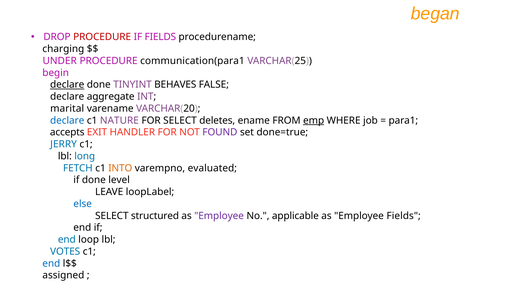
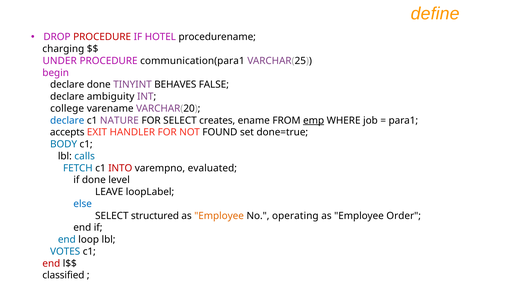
began: began -> define
IF FIELDS: FIELDS -> HOTEL
declare at (67, 85) underline: present -> none
aggregate: aggregate -> ambiguity
marital: marital -> college
deletes: deletes -> creates
FOUND colour: purple -> black
JERRY: JERRY -> BODY
long: long -> calls
INTO colour: orange -> red
Employee at (219, 216) colour: purple -> orange
applicable: applicable -> operating
Employee Fields: Fields -> Order
end at (51, 264) colour: blue -> red
assigned: assigned -> classified
